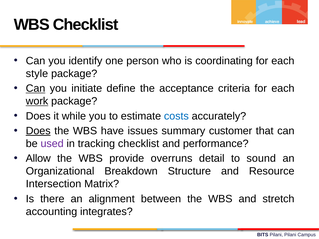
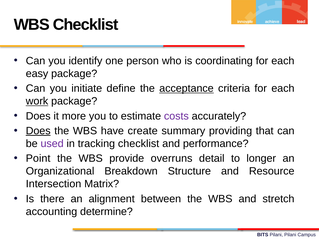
style: style -> easy
Can at (36, 88) underline: present -> none
acceptance underline: none -> present
while: while -> more
costs colour: blue -> purple
issues: issues -> create
customer: customer -> providing
Allow: Allow -> Point
sound: sound -> longer
integrates: integrates -> determine
